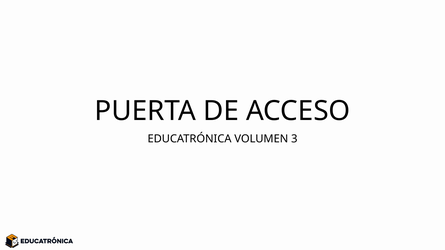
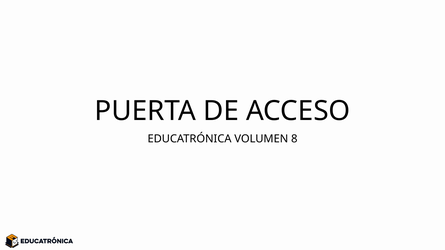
3: 3 -> 8
